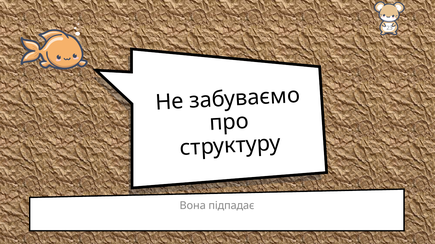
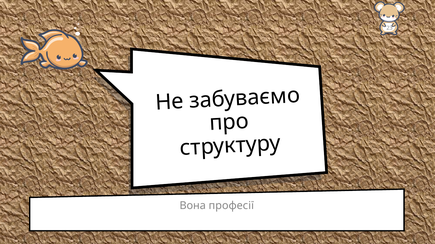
підпадає: підпадає -> професії
